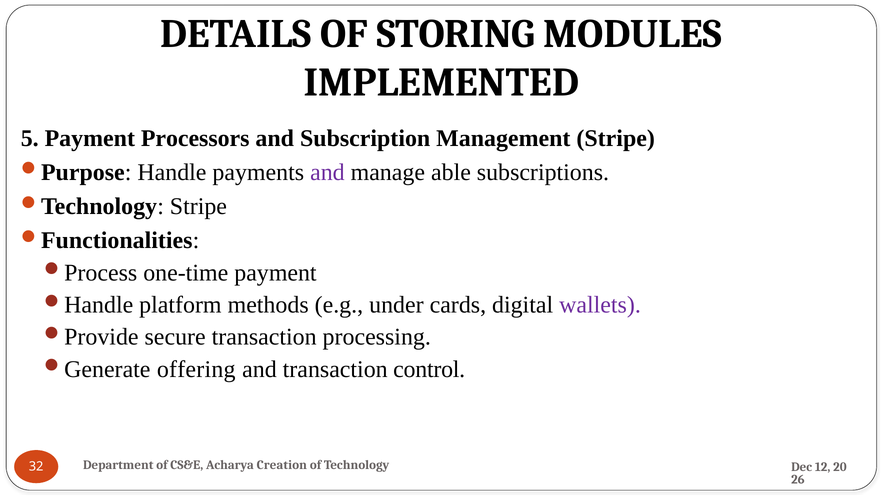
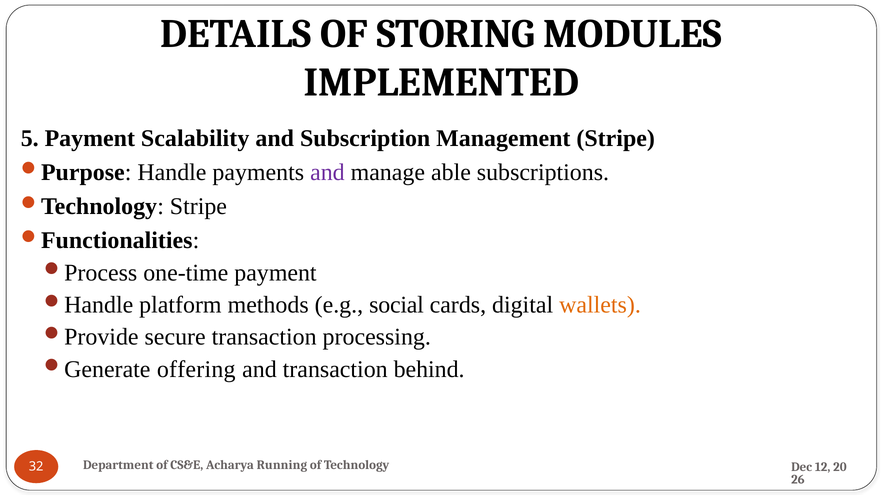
Processors: Processors -> Scalability
under: under -> social
wallets colour: purple -> orange
control: control -> behind
Creation: Creation -> Running
